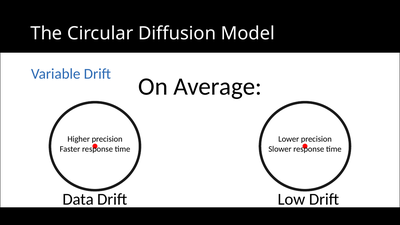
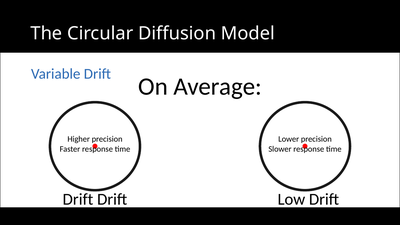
Data at (78, 199): Data -> Drift
